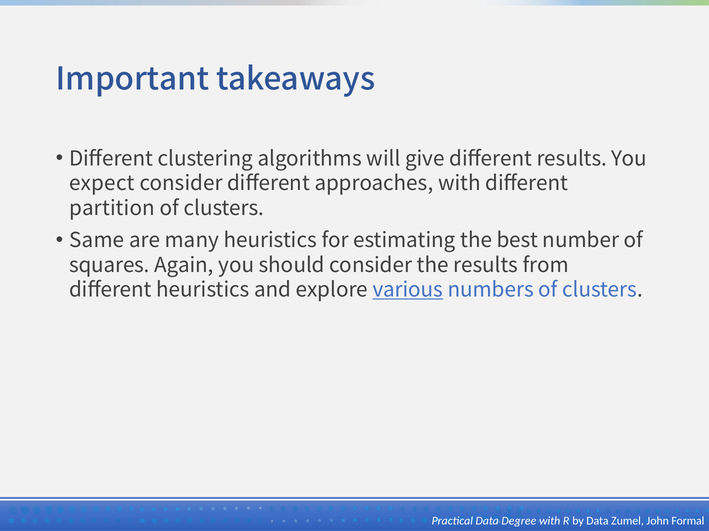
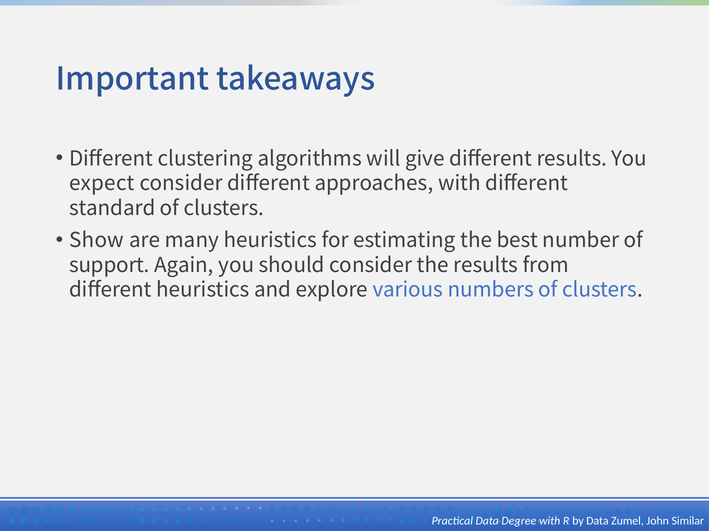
partition: partition -> standard
Same: Same -> Show
squares: squares -> support
various underline: present -> none
Formal: Formal -> Similar
